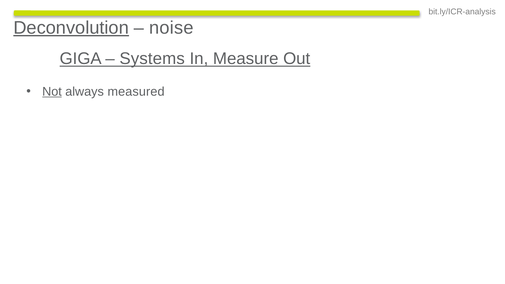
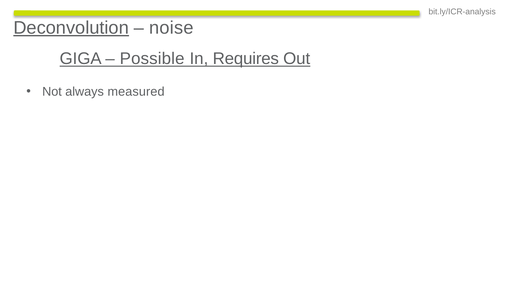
Systems: Systems -> Possible
Measure: Measure -> Requires
Not underline: present -> none
